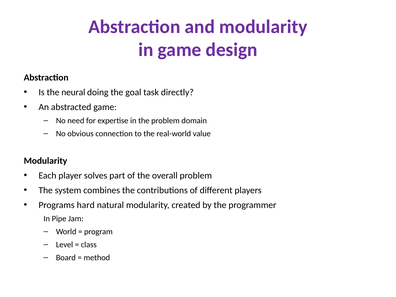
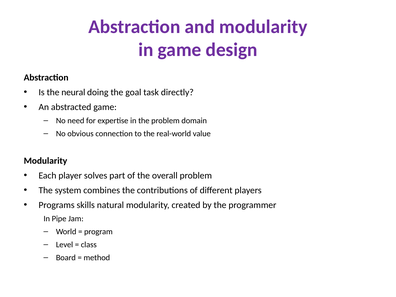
hard: hard -> skills
